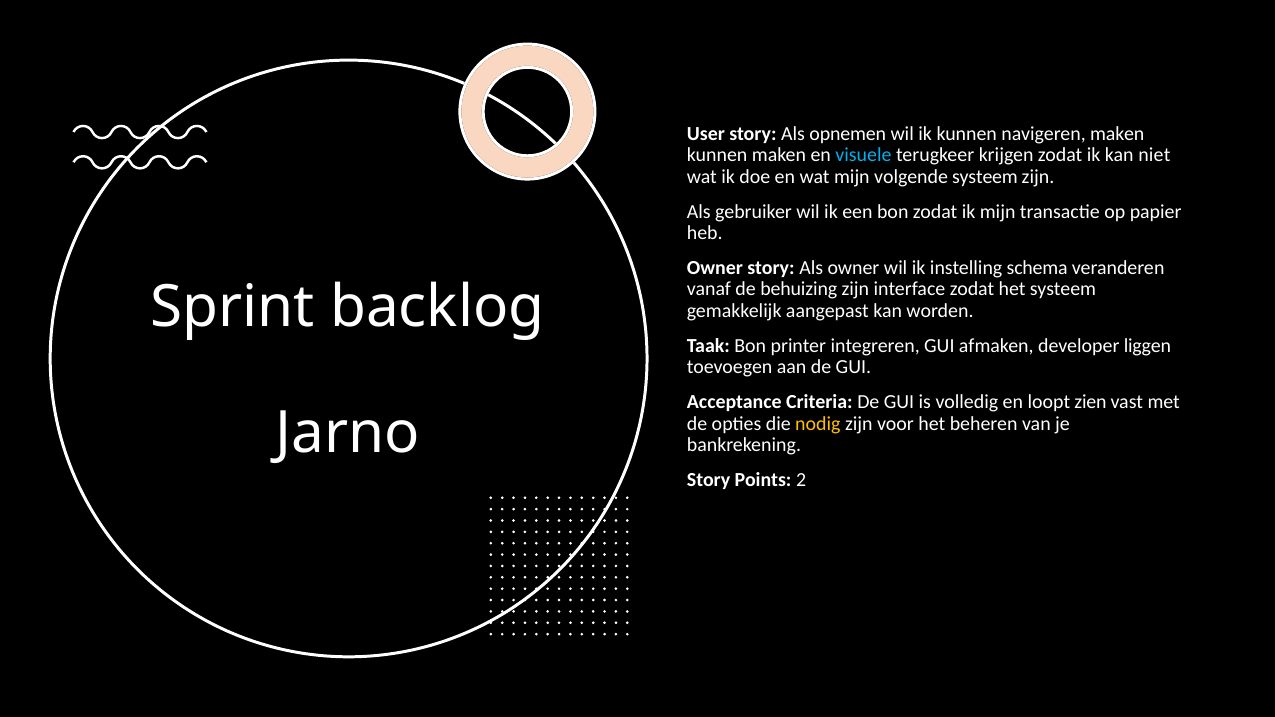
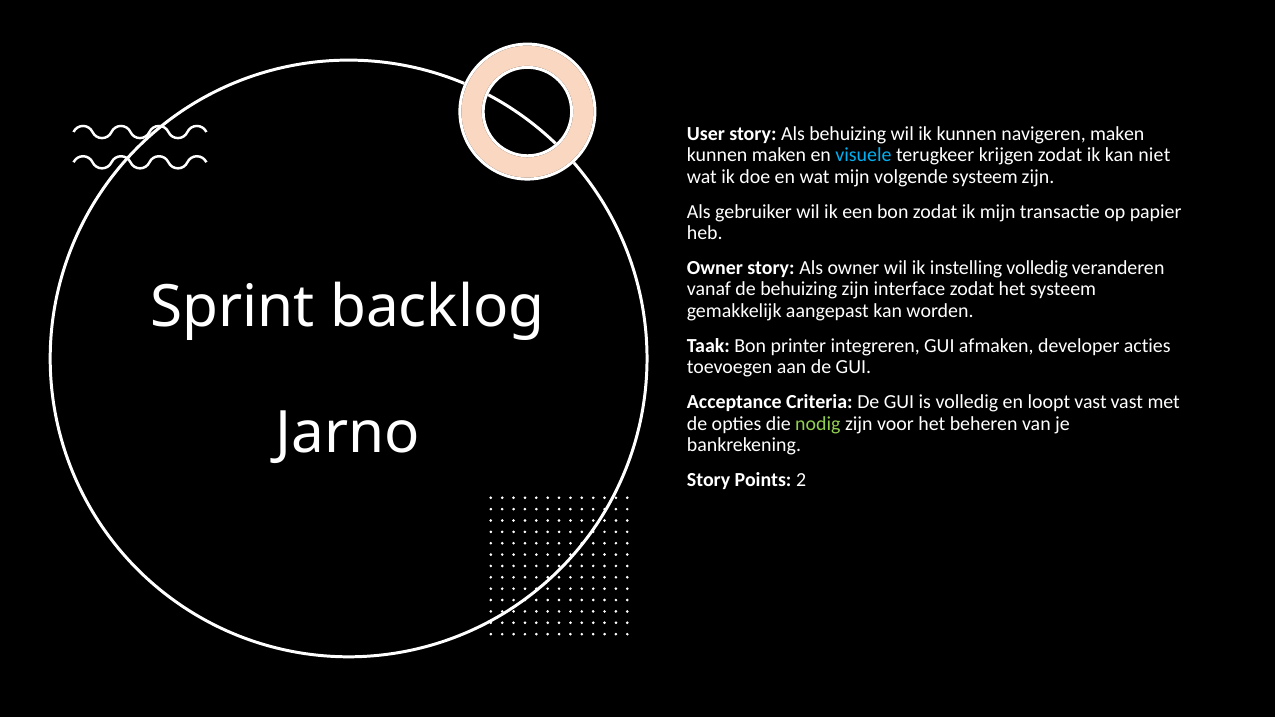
Als opnemen: opnemen -> behuizing
instelling schema: schema -> volledig
liggen: liggen -> acties
loopt zien: zien -> vast
nodig colour: yellow -> light green
